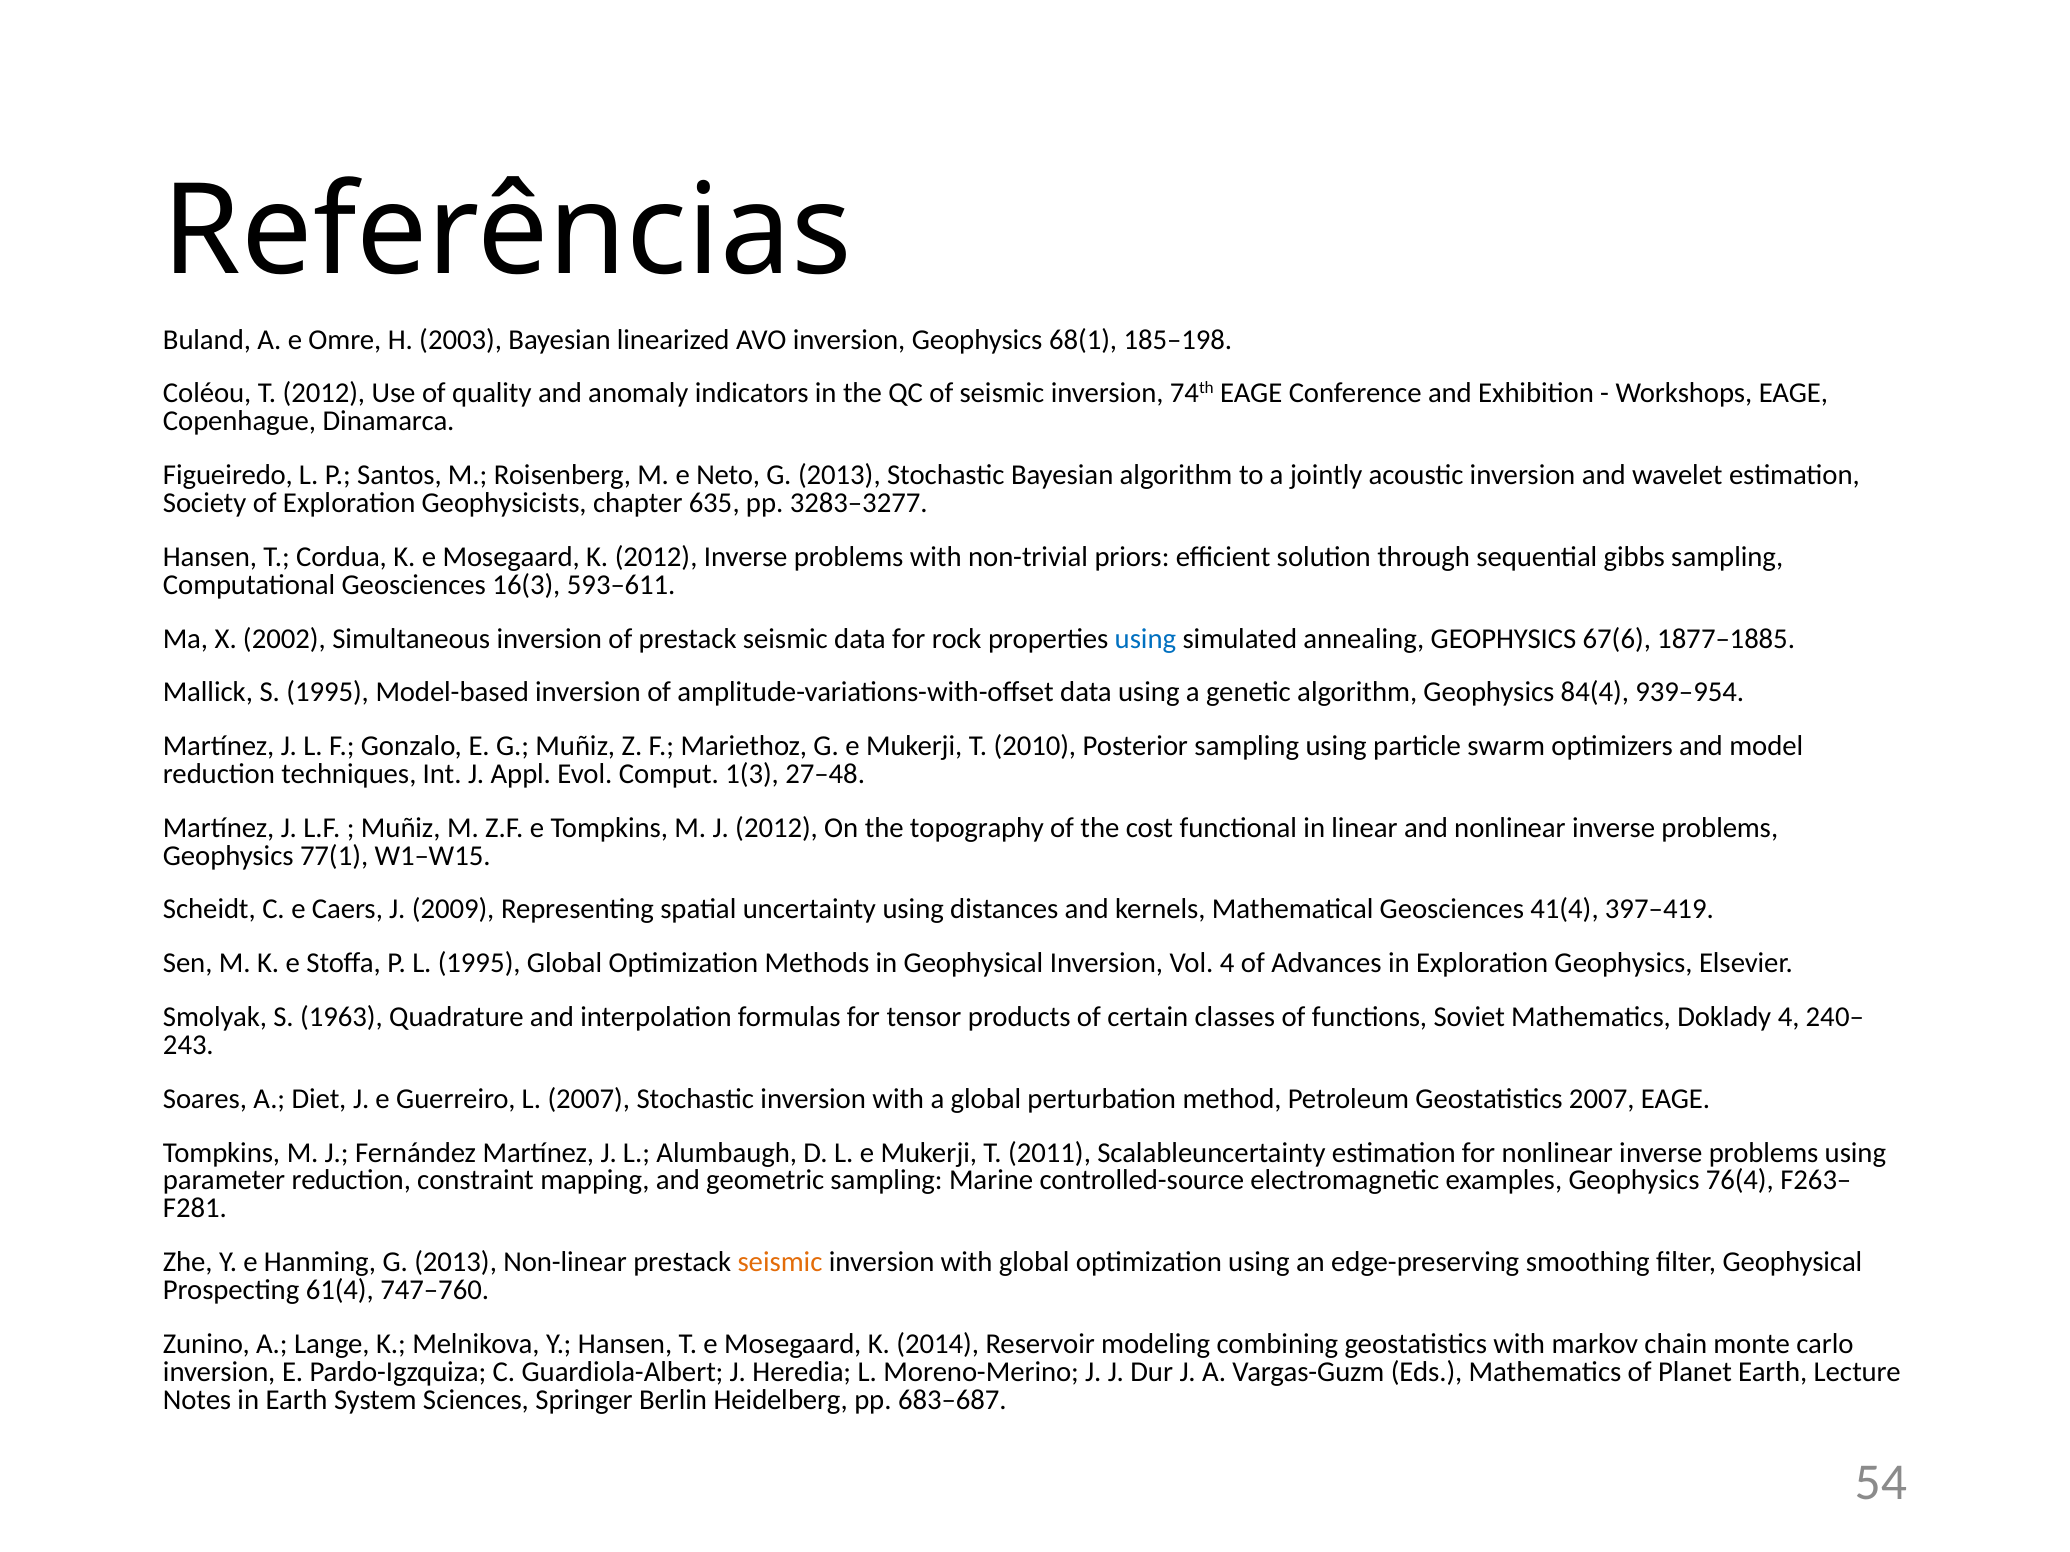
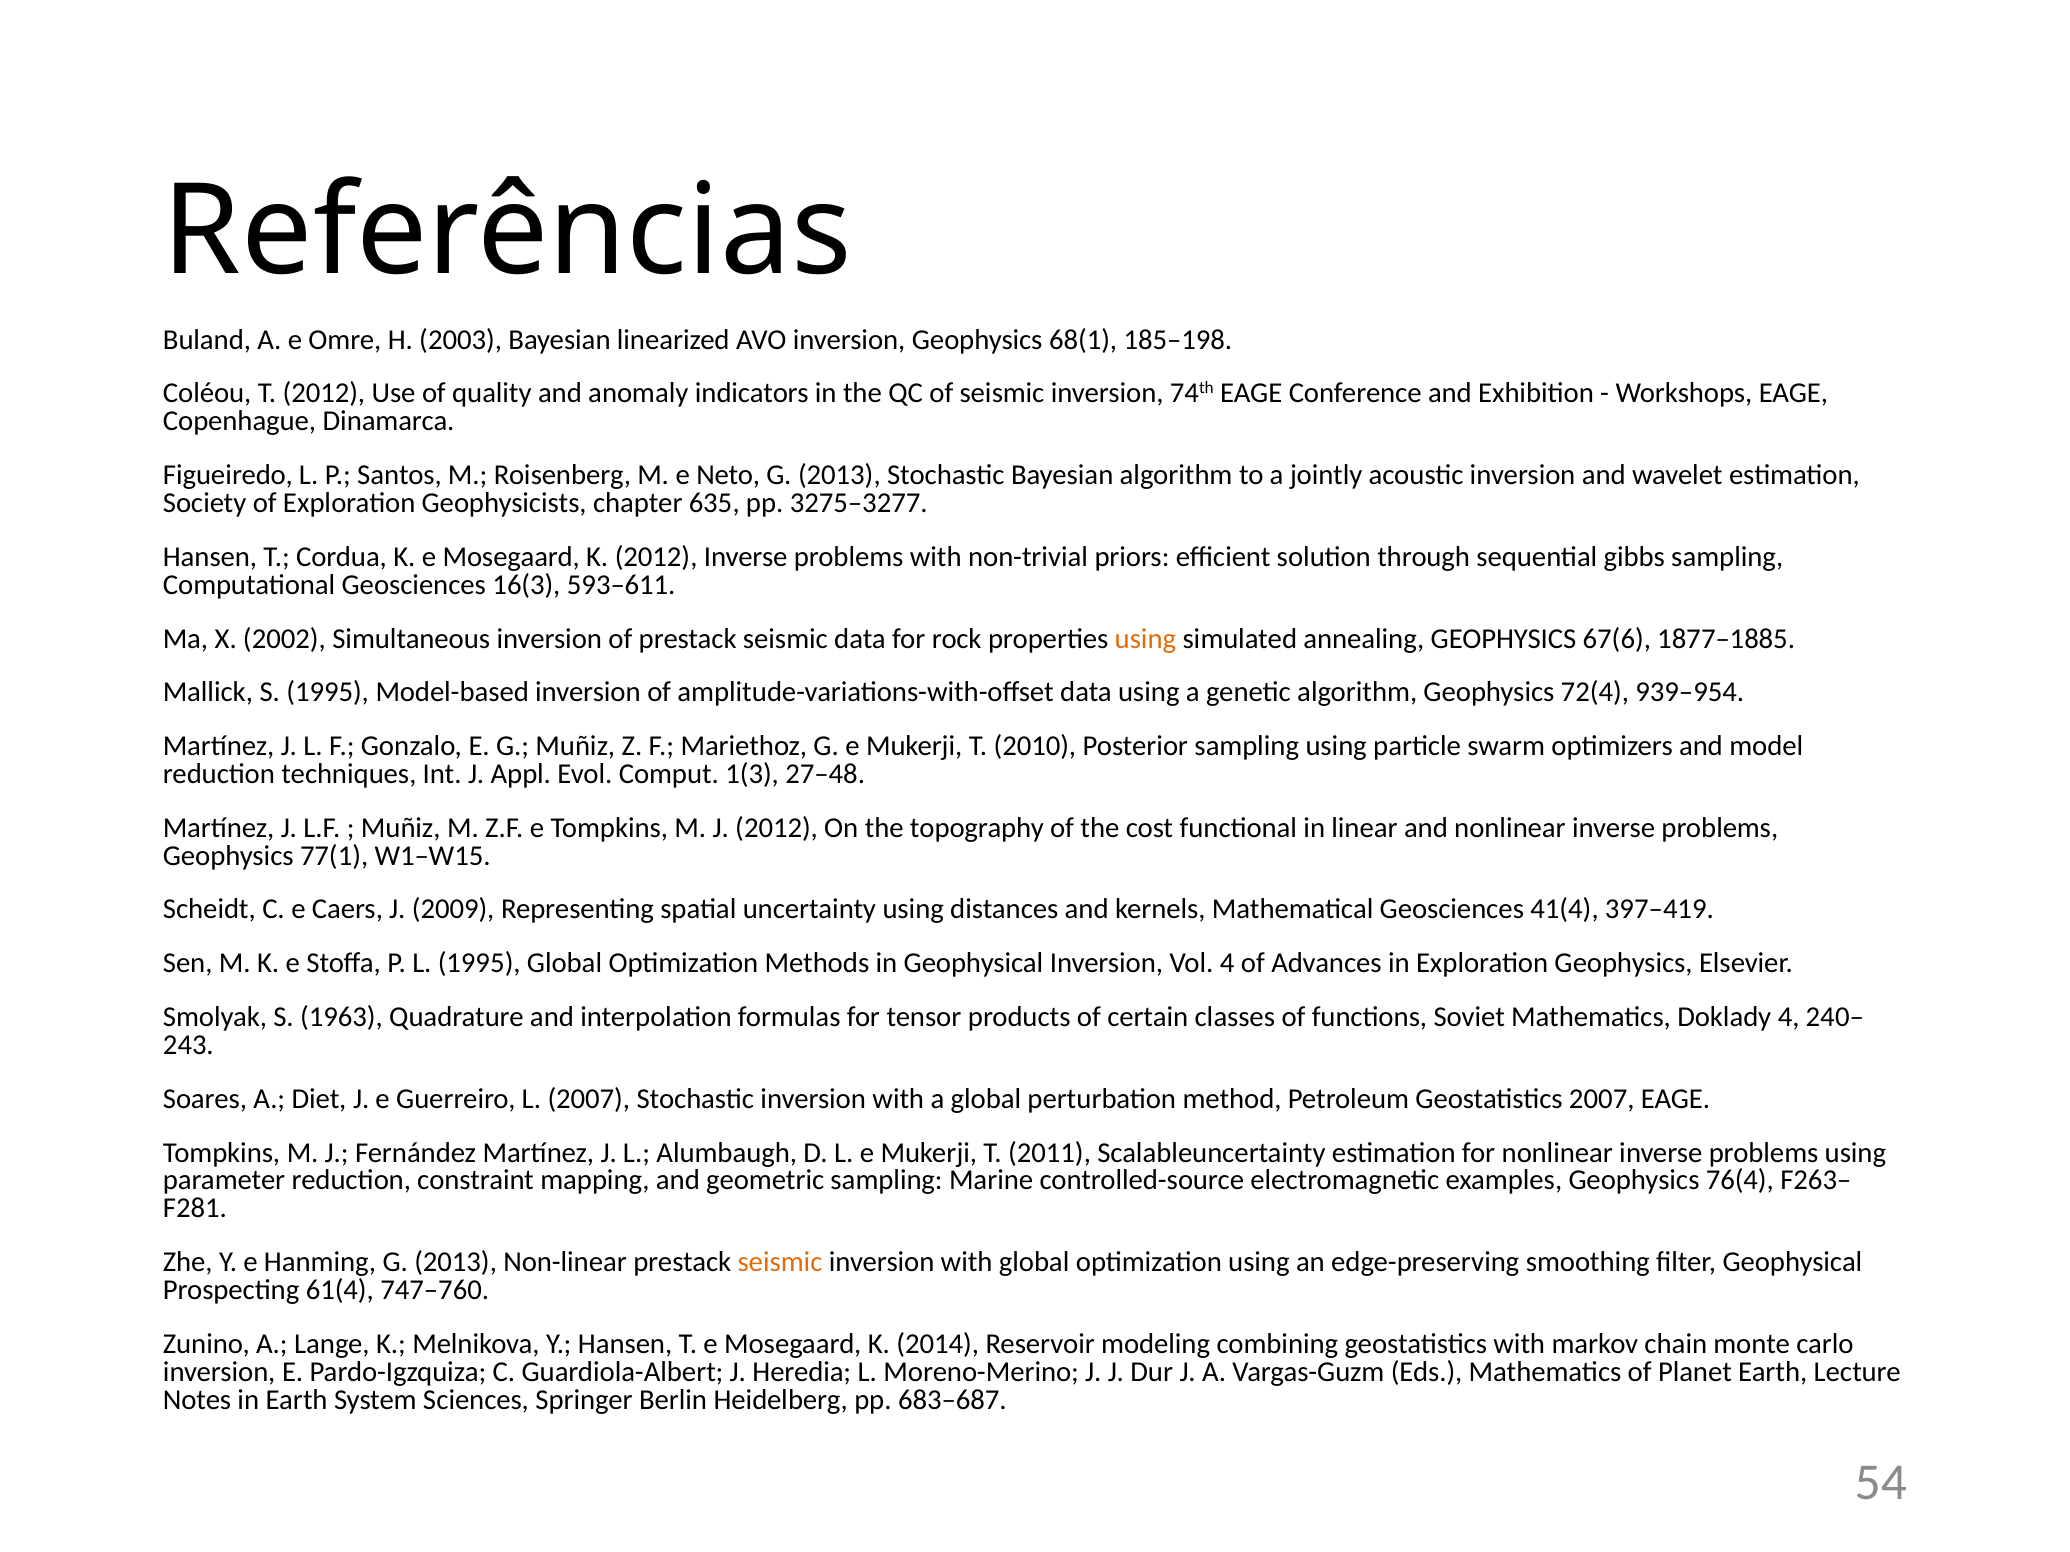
3283–3277: 3283–3277 -> 3275–3277
using at (1145, 639) colour: blue -> orange
84(4: 84(4 -> 72(4
